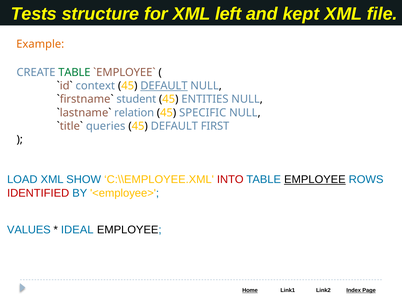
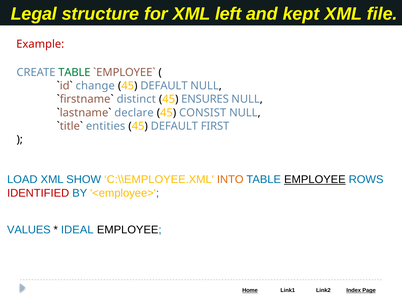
Tests: Tests -> Legal
Example colour: orange -> red
context: context -> change
DEFAULT at (164, 86) underline: present -> none
student: student -> distinct
ENTITIES: ENTITIES -> ENSURES
relation: relation -> declare
SPECIFIC: SPECIFIC -> CONSIST
queries: queries -> entities
INTO colour: red -> orange
